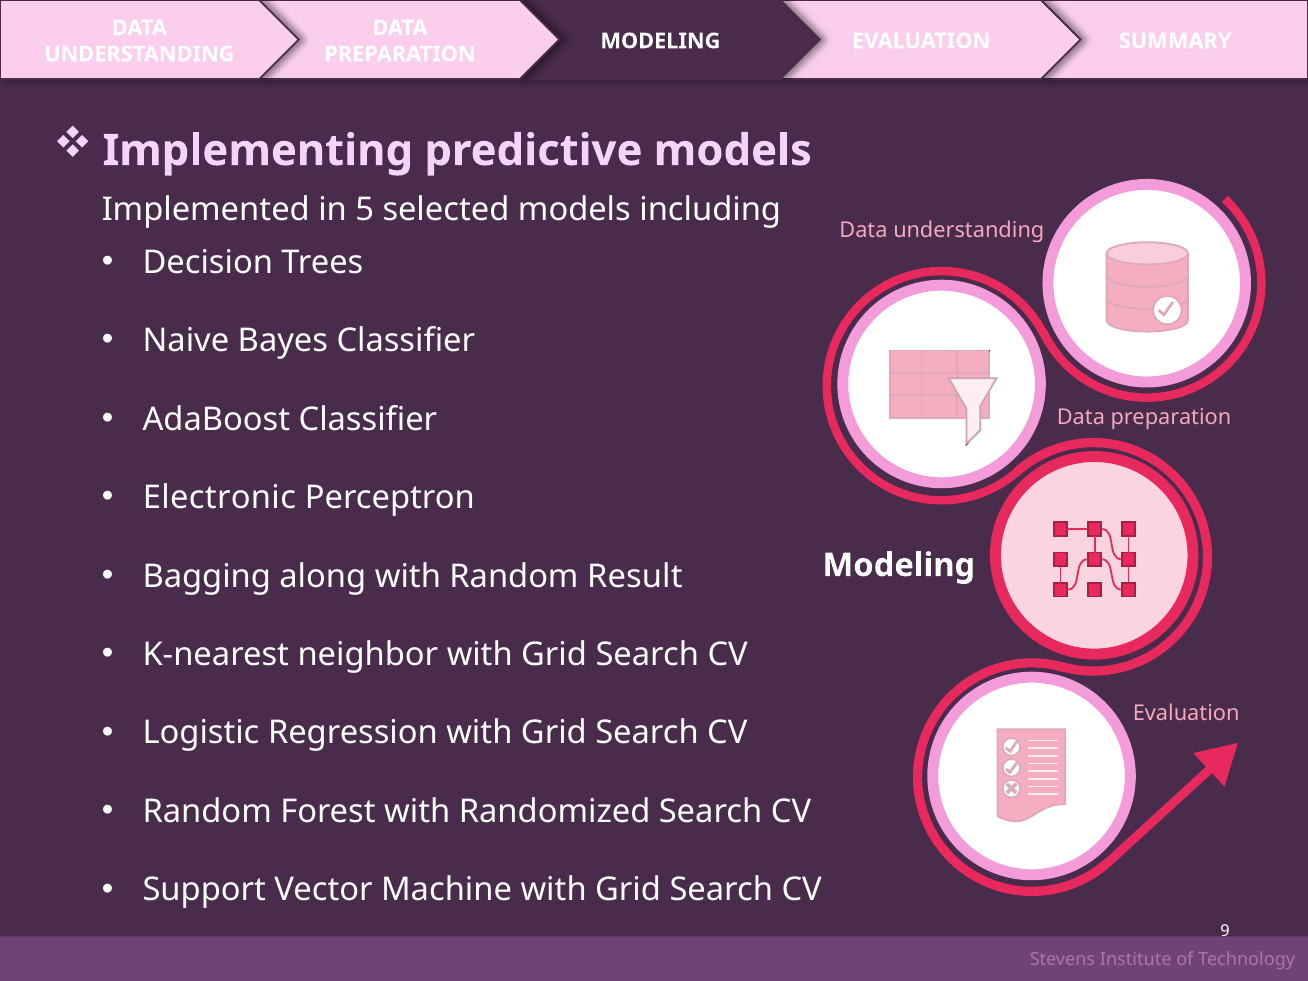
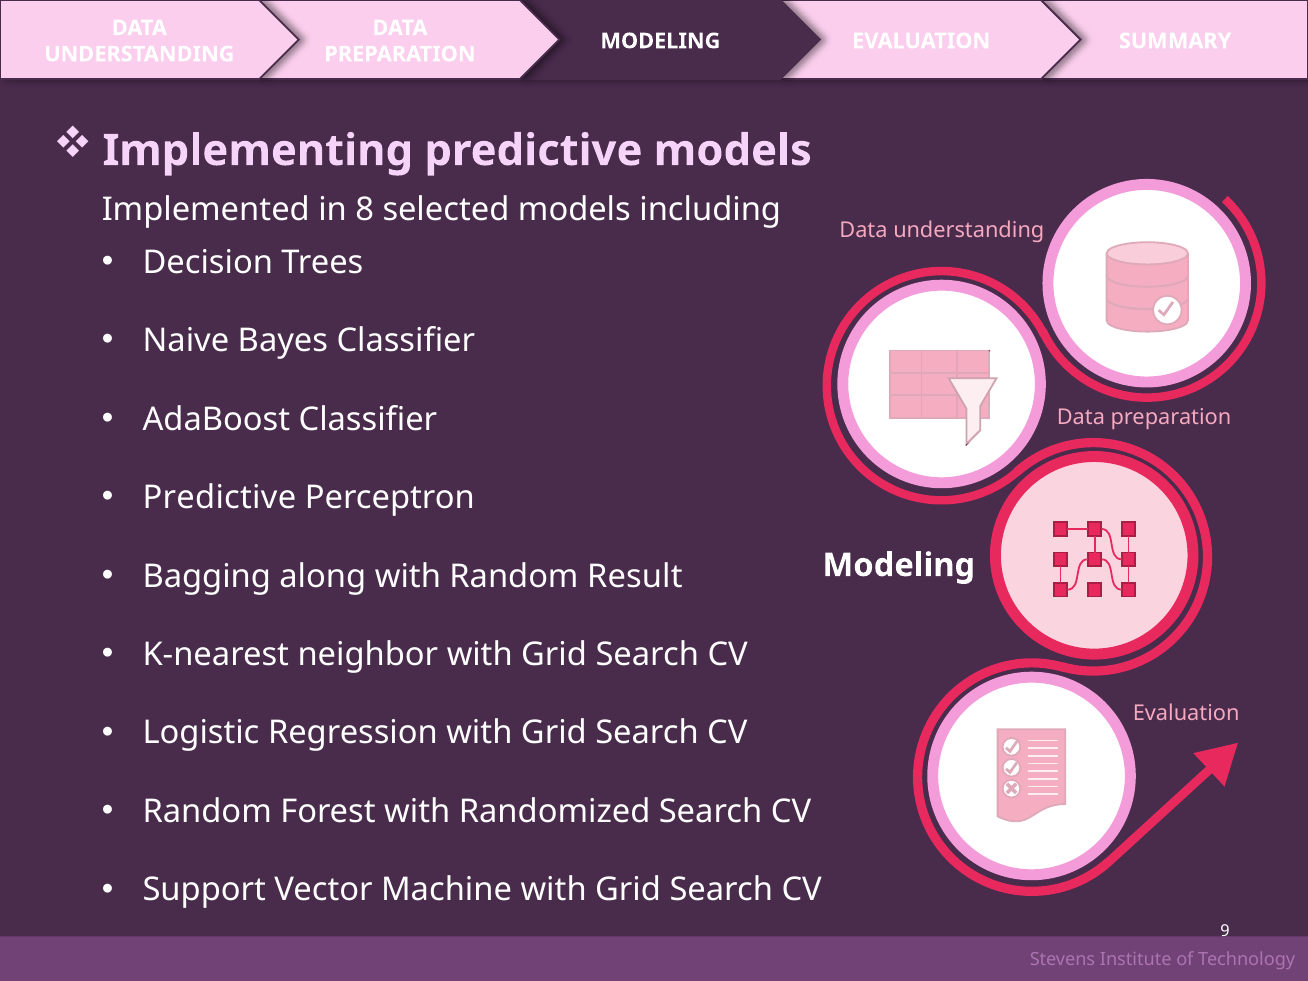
5: 5 -> 8
Electronic at (219, 498): Electronic -> Predictive
